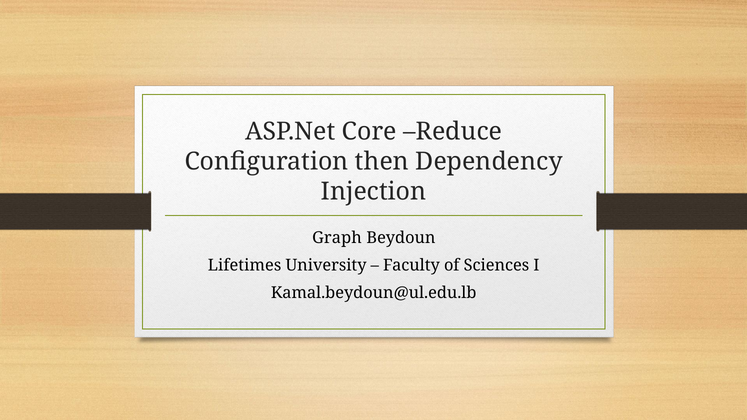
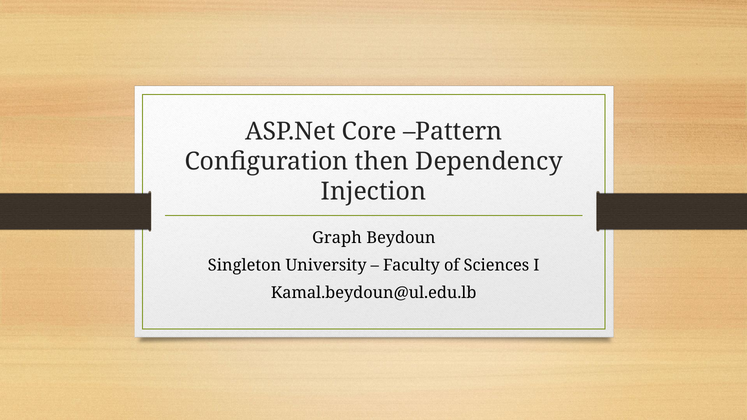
Reduce: Reduce -> Pattern
Lifetimes: Lifetimes -> Singleton
